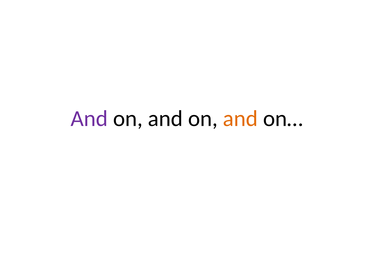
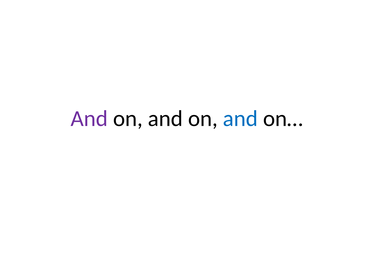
and at (240, 119) colour: orange -> blue
